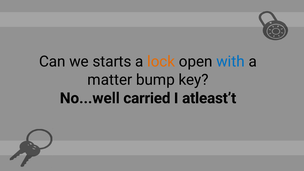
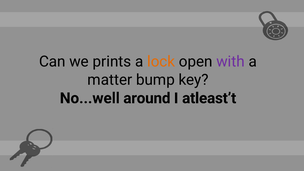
starts: starts -> prints
with colour: blue -> purple
carried: carried -> around
